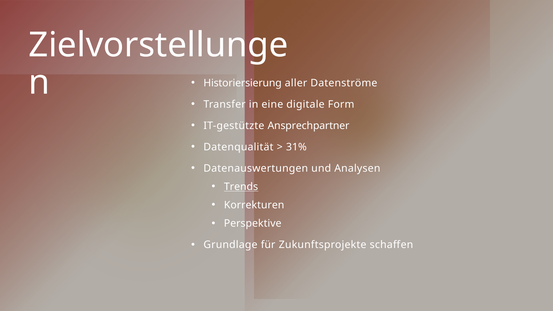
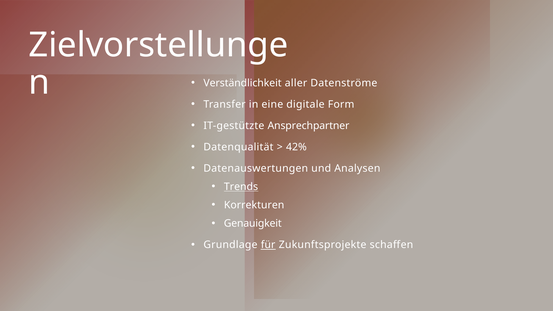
Historiersierung: Historiersierung -> Verständlichkeit
31%: 31% -> 42%
Perspektive: Perspektive -> Genauigkeit
für underline: none -> present
